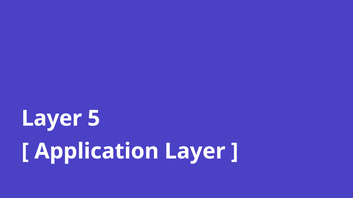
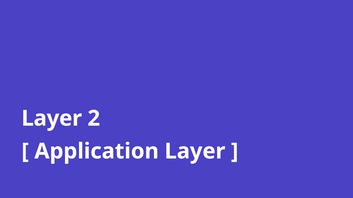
5: 5 -> 2
